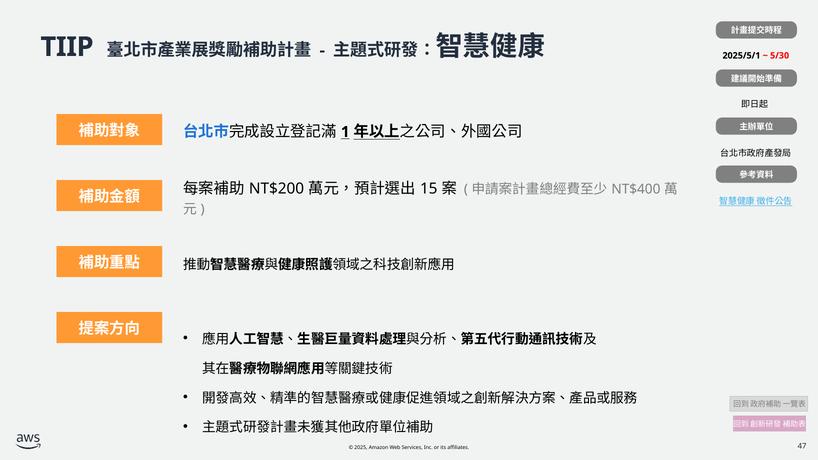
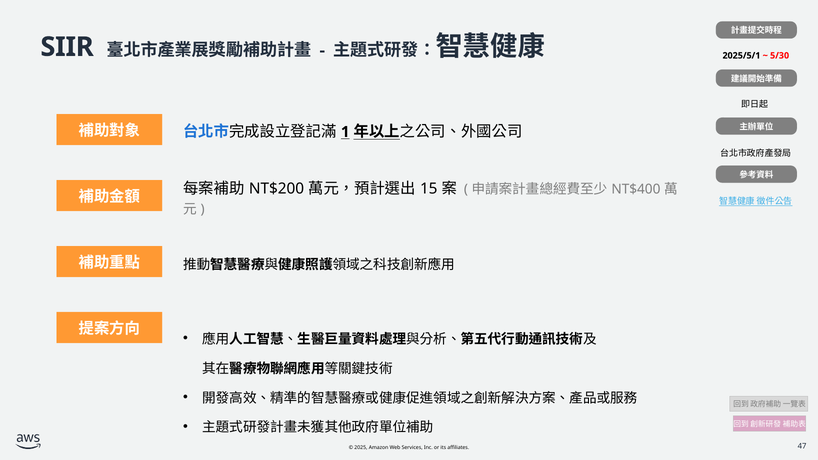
TIIP: TIIP -> SIIR
